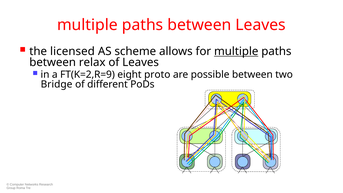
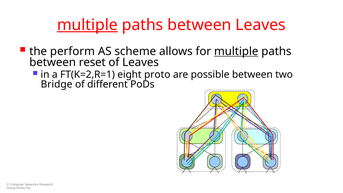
multiple at (87, 25) underline: none -> present
licensed: licensed -> perform
relax: relax -> reset
FT(K=2,R=9: FT(K=2,R=9 -> FT(K=2,R=1
